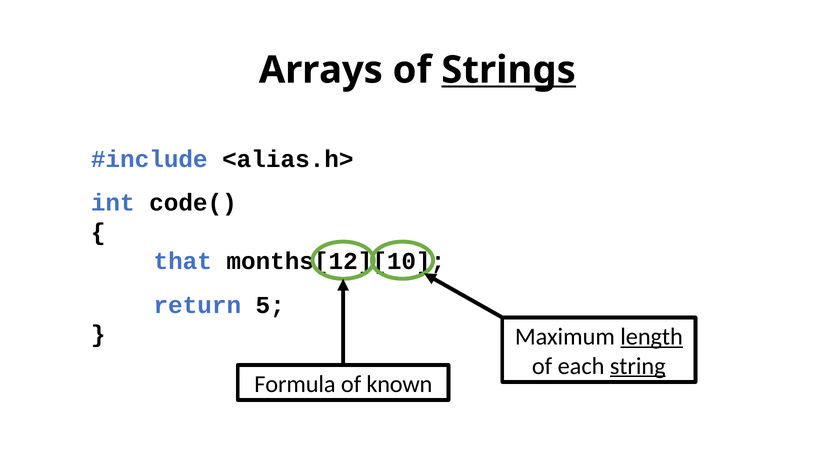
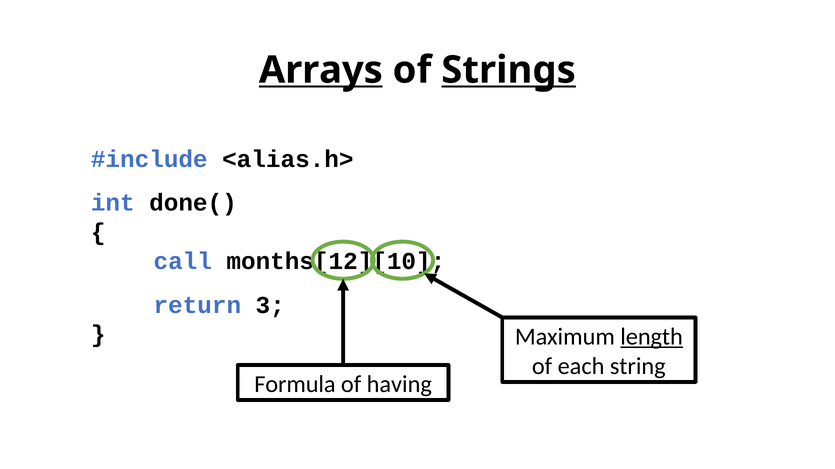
Arrays underline: none -> present
code(: code( -> done(
that: that -> call
5: 5 -> 3
string underline: present -> none
known: known -> having
